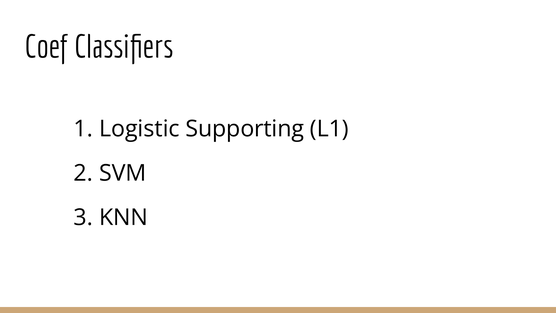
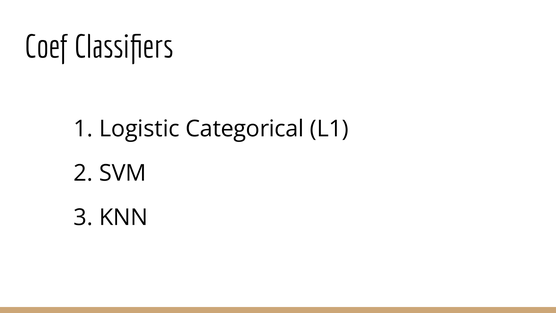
Supporting: Supporting -> Categorical
